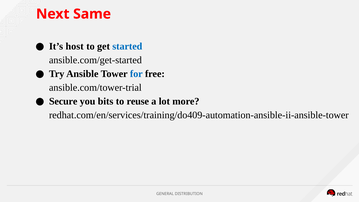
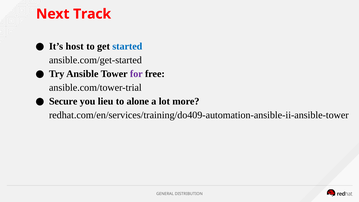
Same: Same -> Track
for colour: blue -> purple
bits: bits -> lieu
reuse: reuse -> alone
